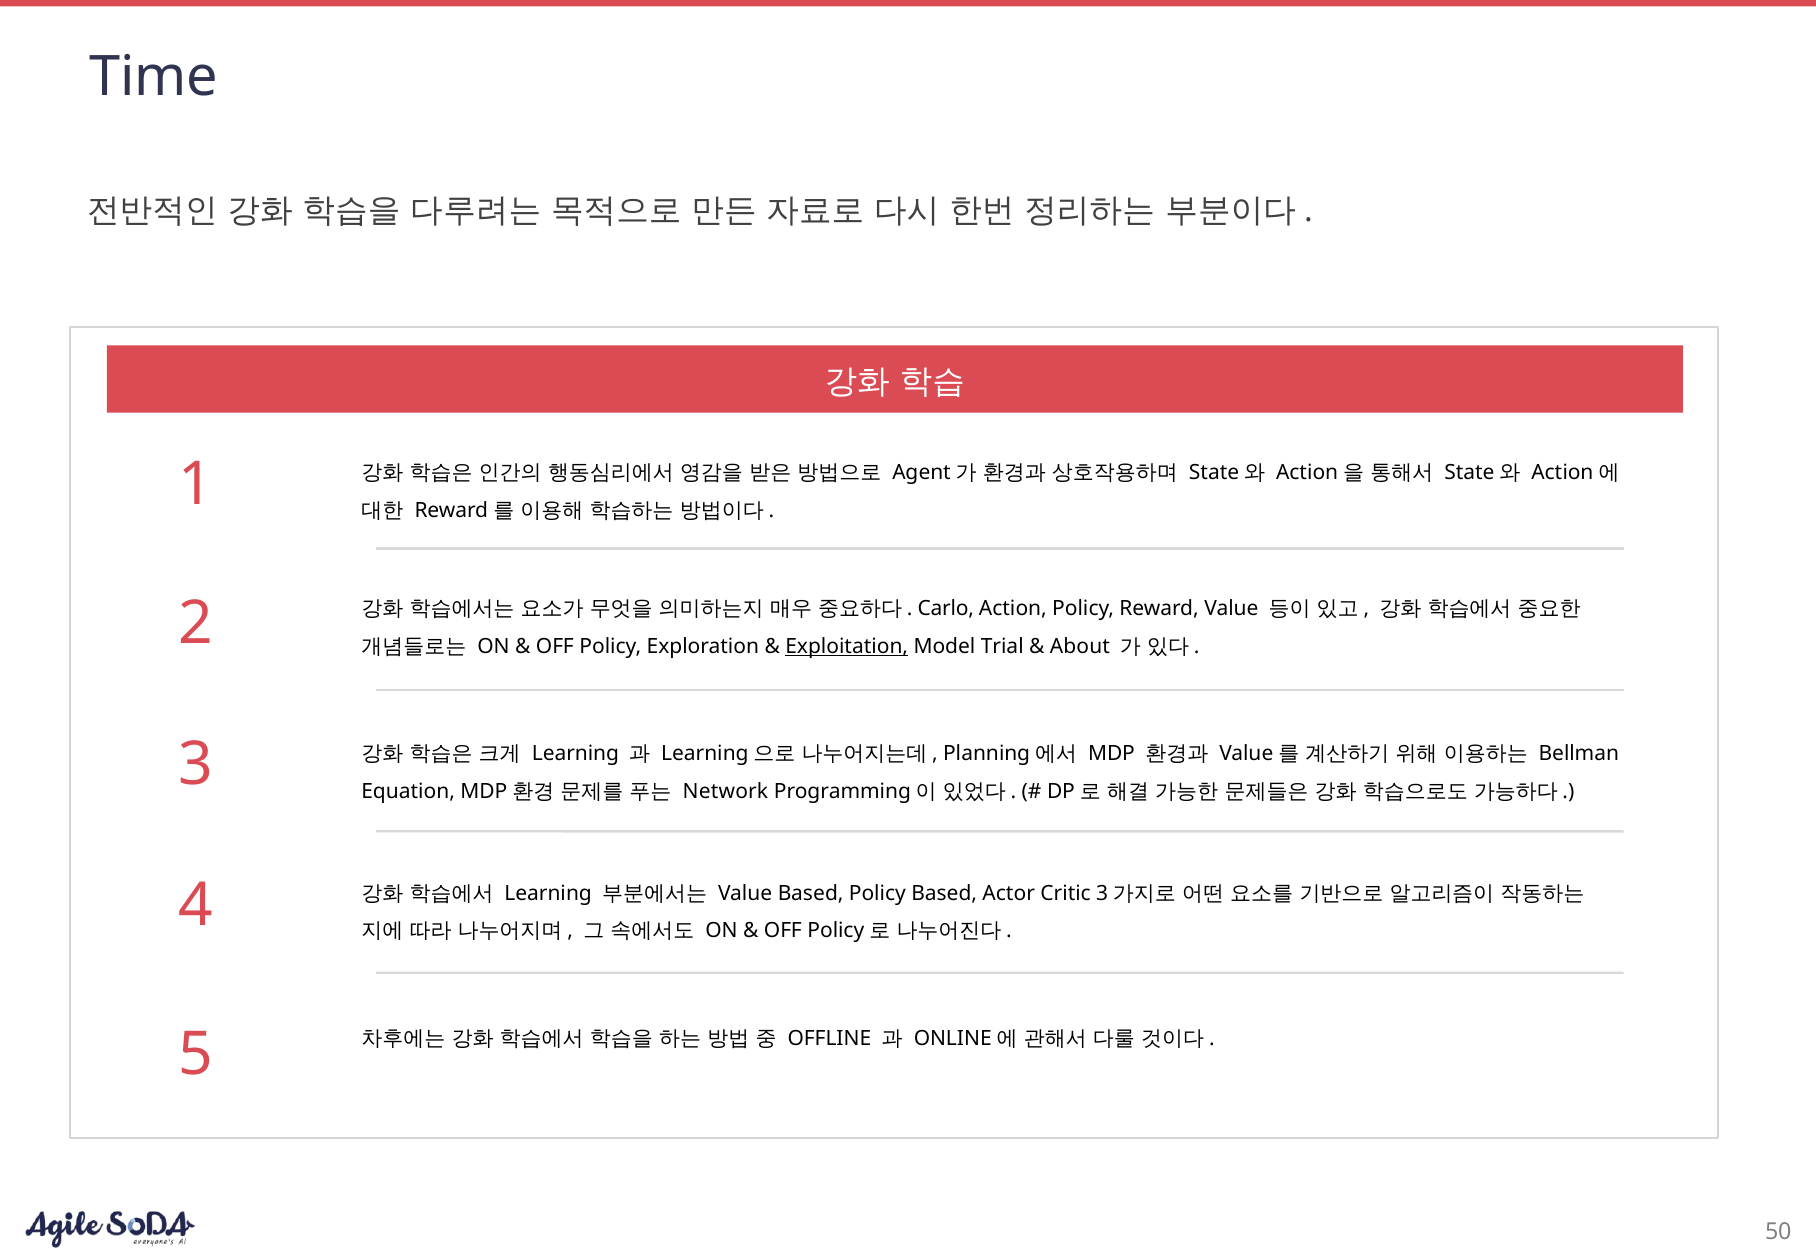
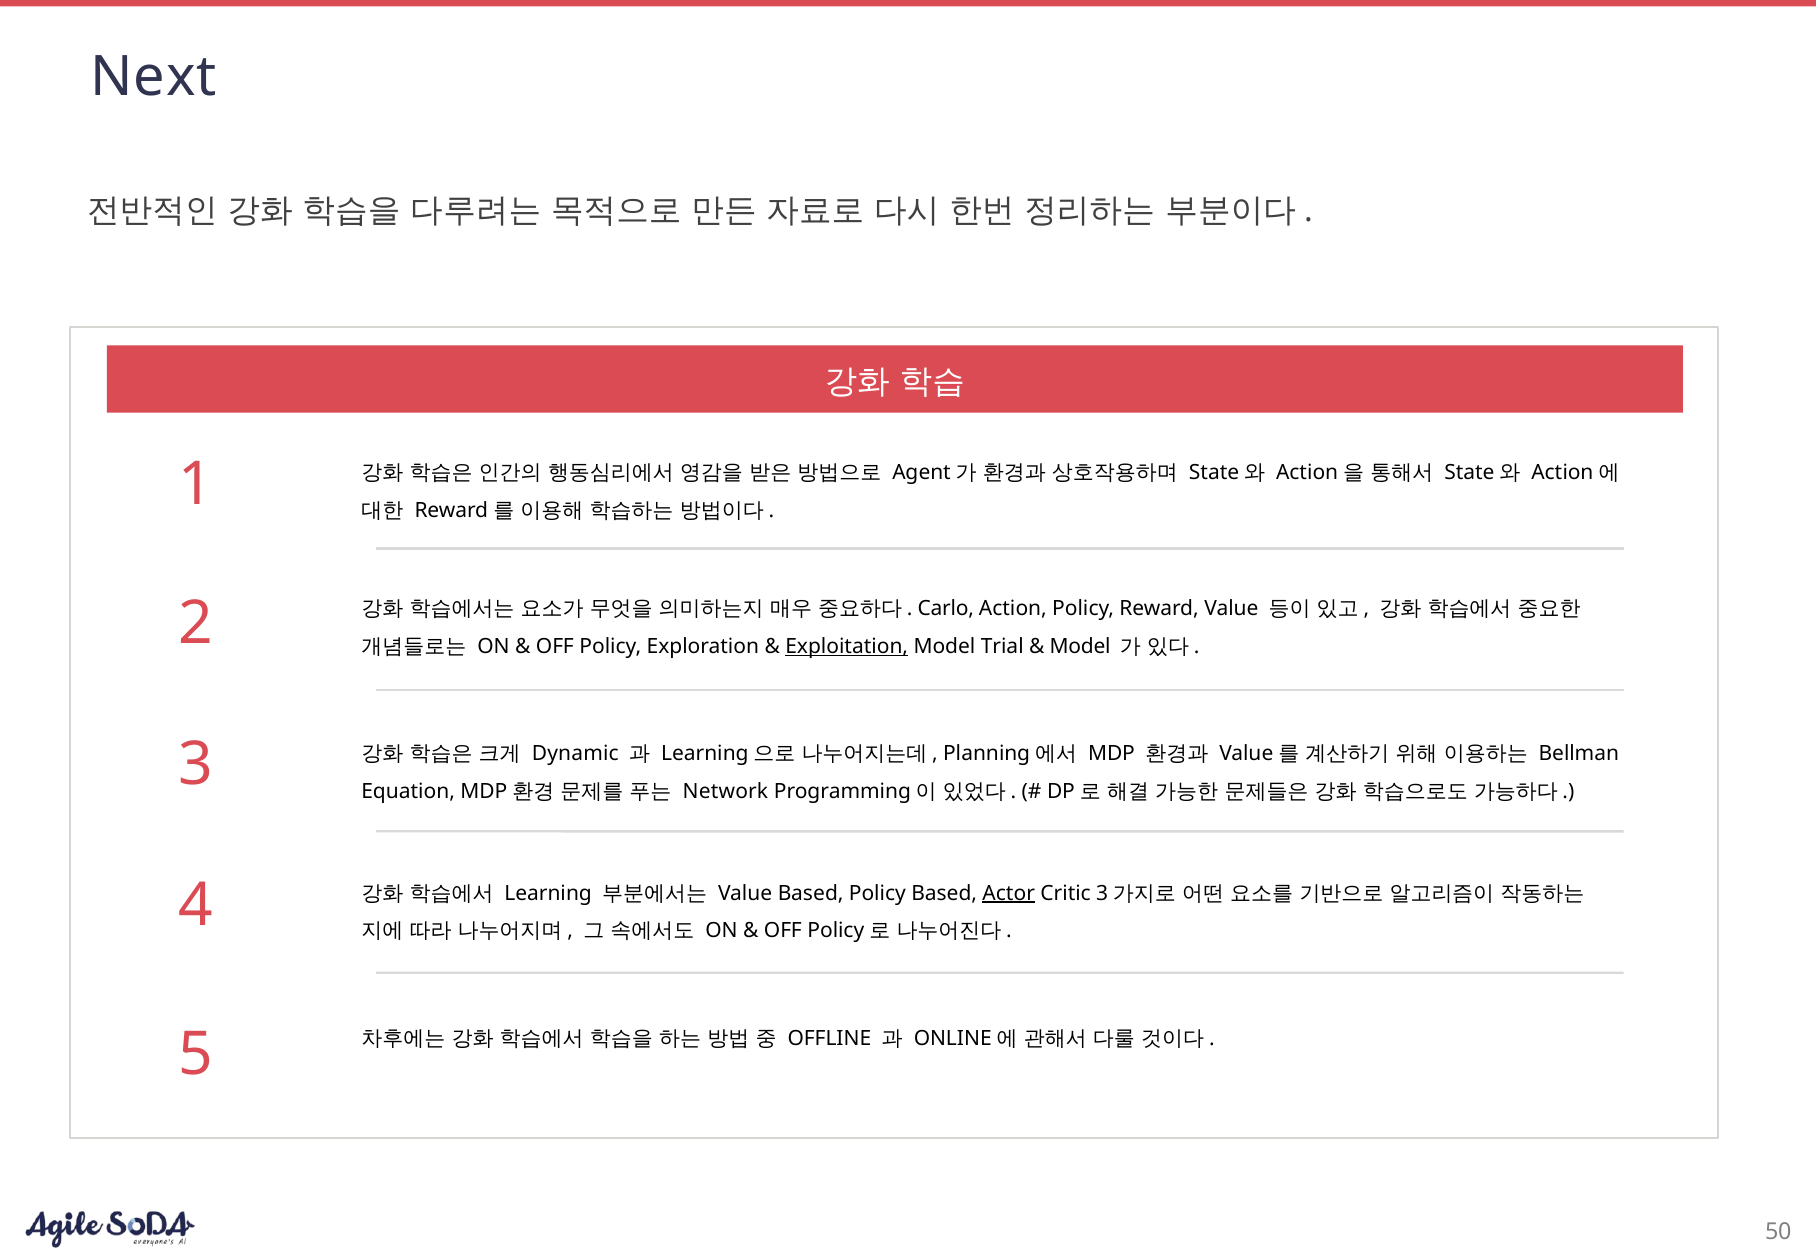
Time: Time -> Next
About at (1080, 646): About -> Model
Learning at (575, 754): Learning -> Dynamic
Actor underline: none -> present
